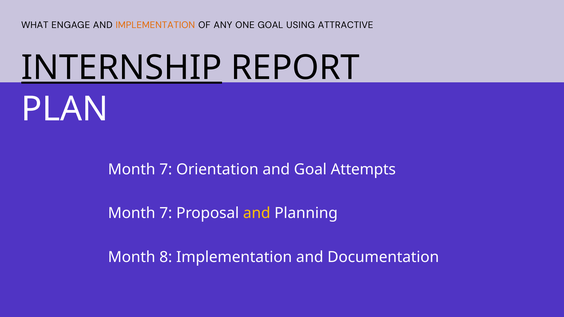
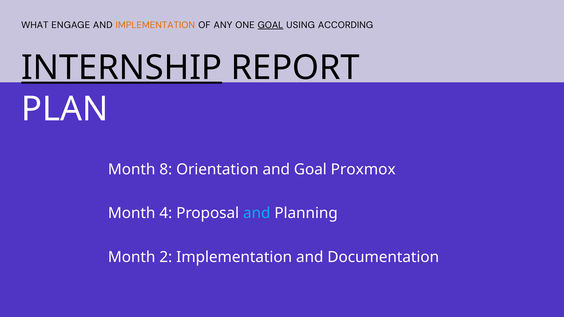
GOAL at (270, 25) underline: none -> present
ATTRACTIVE: ATTRACTIVE -> ACCORDING
7 at (166, 170): 7 -> 8
Attempts: Attempts -> Proxmox
7 at (166, 213): 7 -> 4
and at (257, 213) colour: yellow -> light blue
8: 8 -> 2
